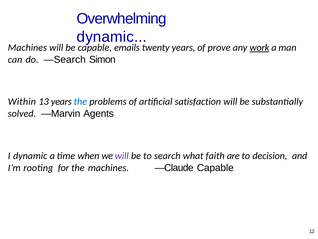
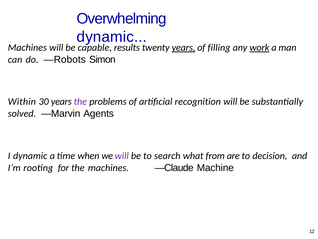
emails: emails -> results
years at (183, 48) underline: none -> present
prove: prove -> filling
—Search: —Search -> —Robots
13: 13 -> 30
the at (80, 101) colour: blue -> purple
satisfaction: satisfaction -> recognition
faith: faith -> from
—Claude Capable: Capable -> Machine
